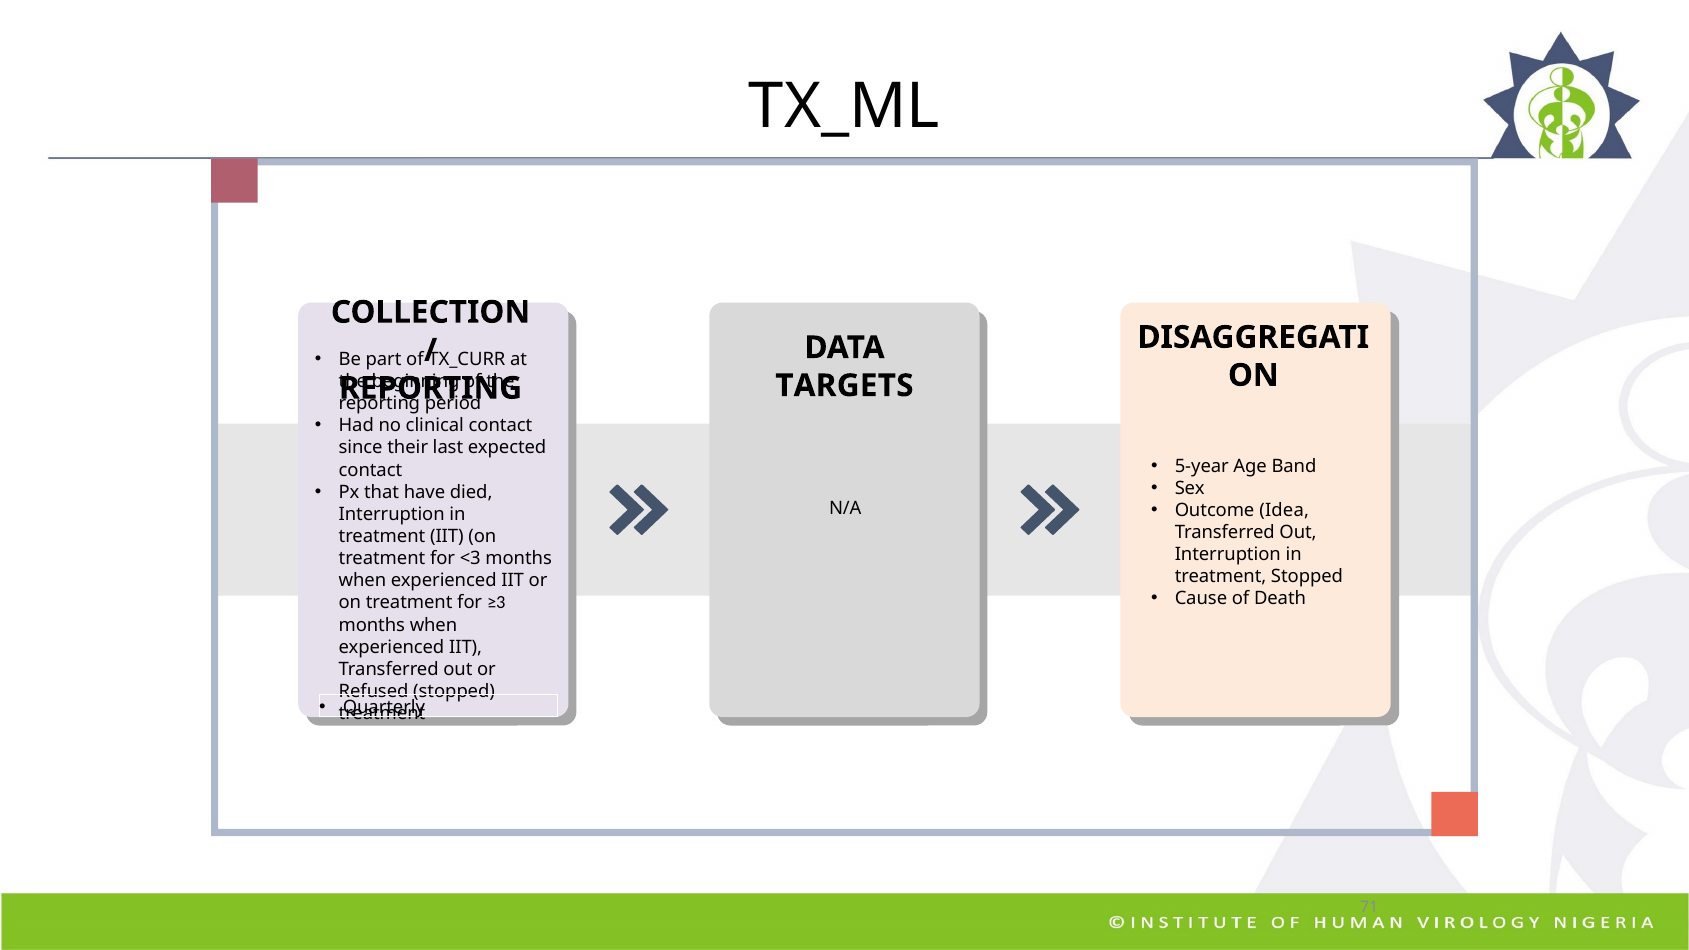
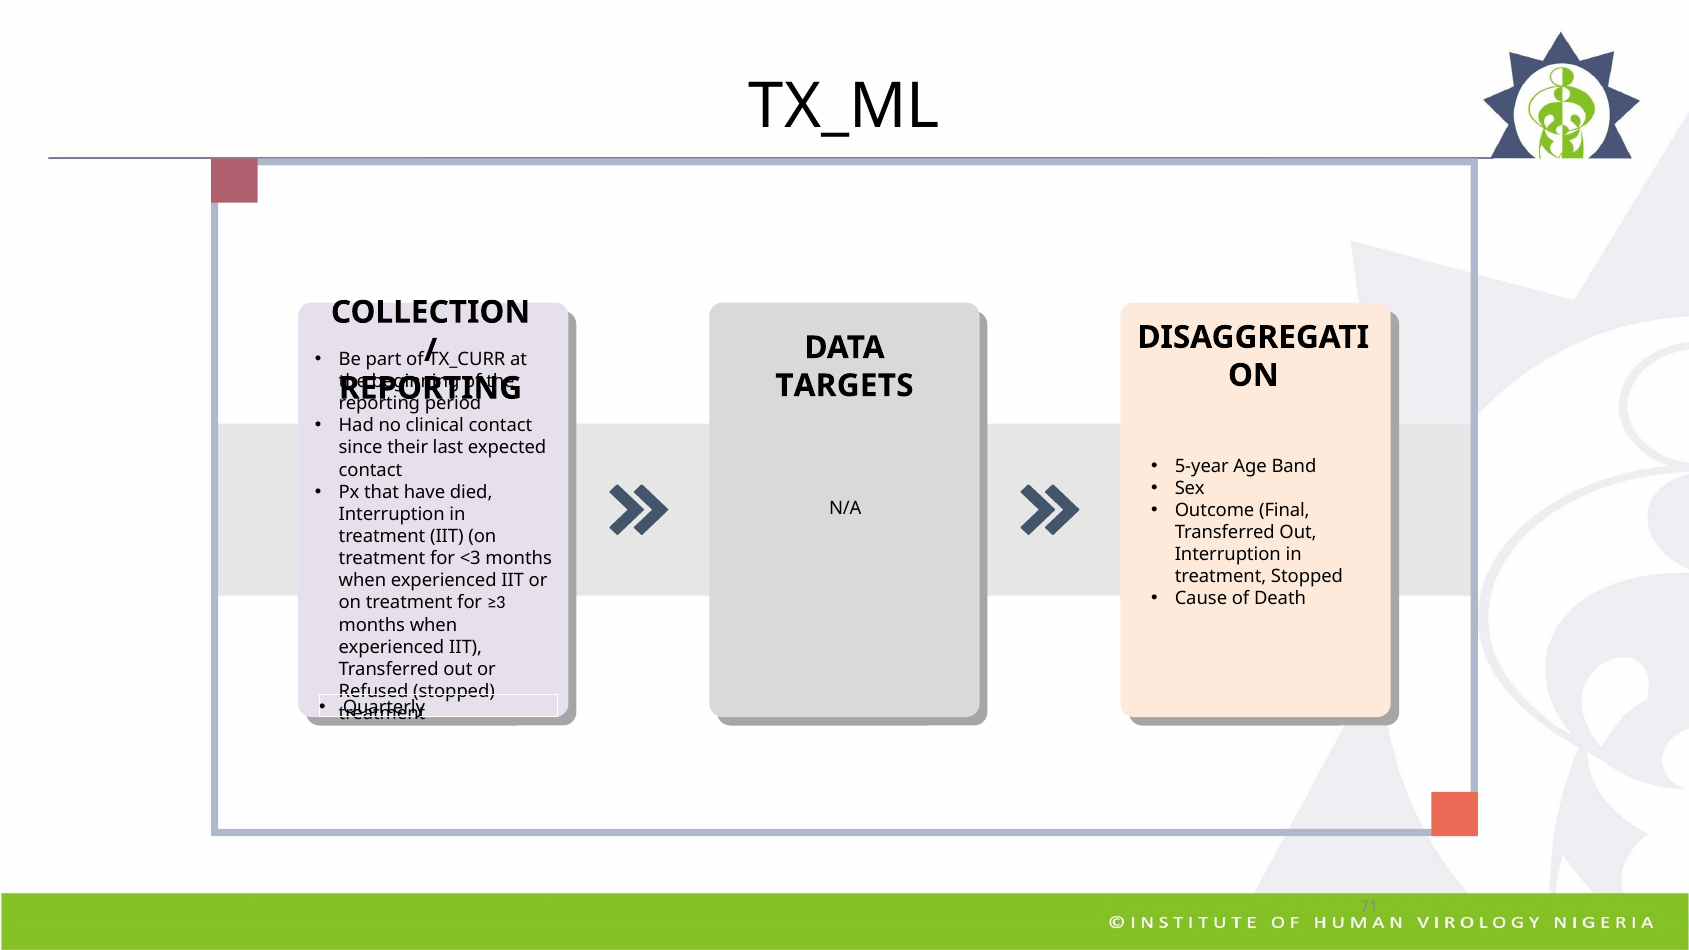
Idea: Idea -> Final
